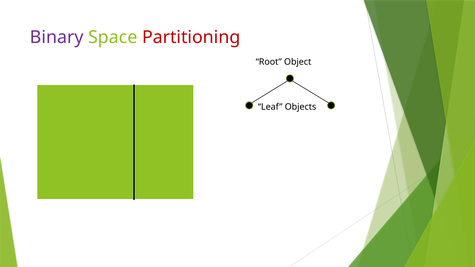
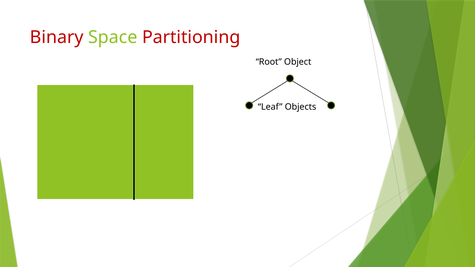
Binary colour: purple -> red
